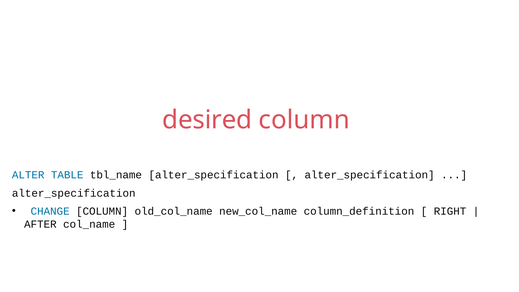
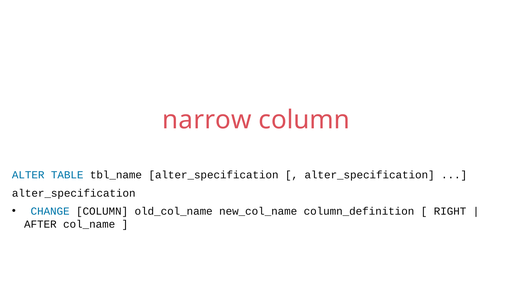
desired: desired -> narrow
